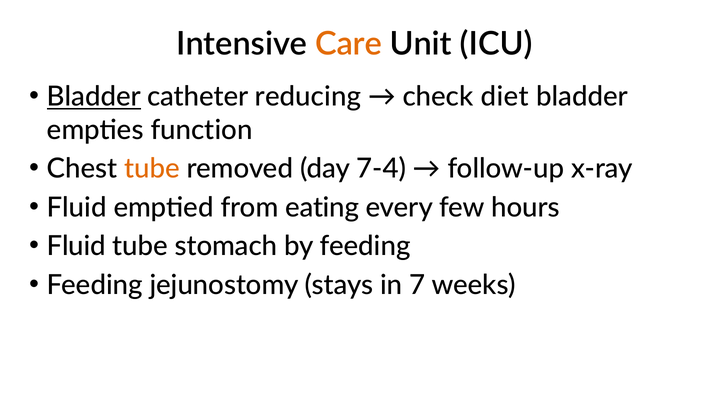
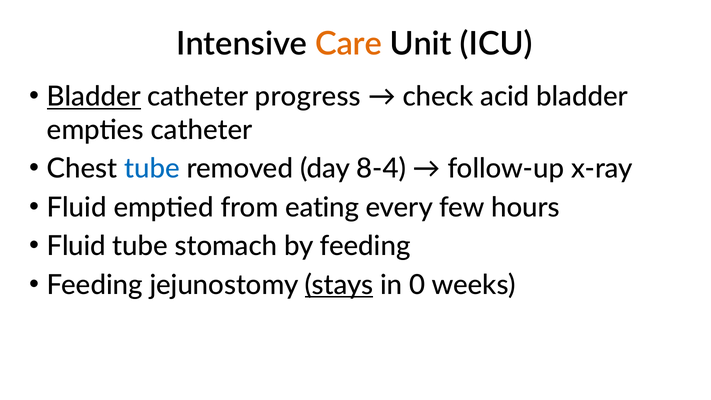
reducing: reducing -> progress
diet: diet -> acid
empties function: function -> catheter
tube at (152, 169) colour: orange -> blue
7-4: 7-4 -> 8-4
stays underline: none -> present
7: 7 -> 0
